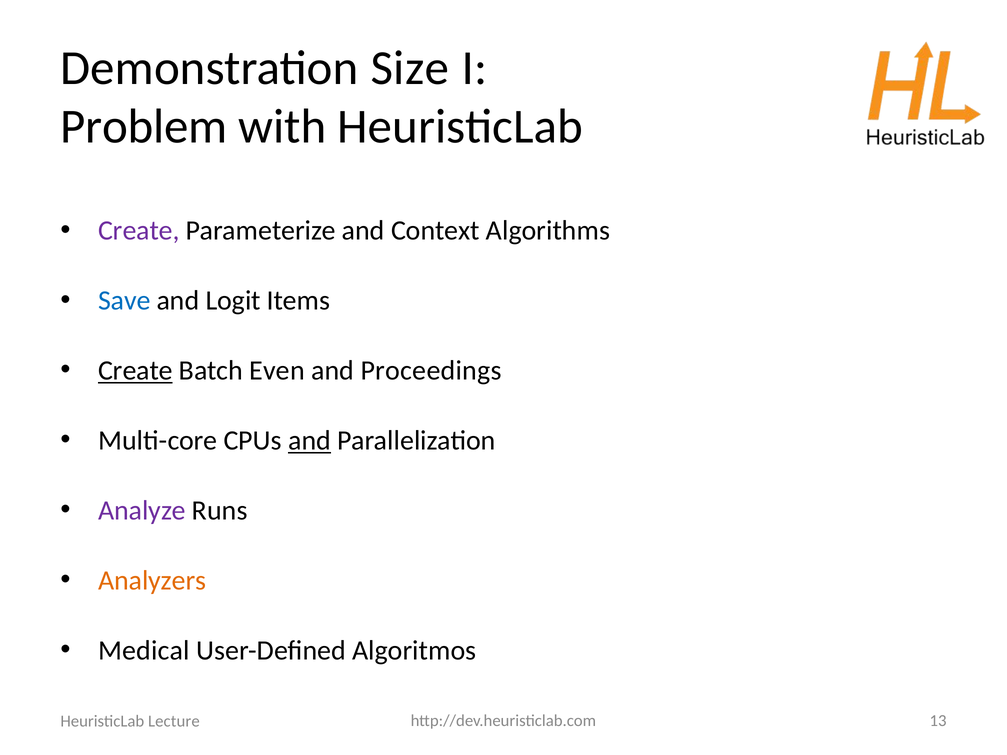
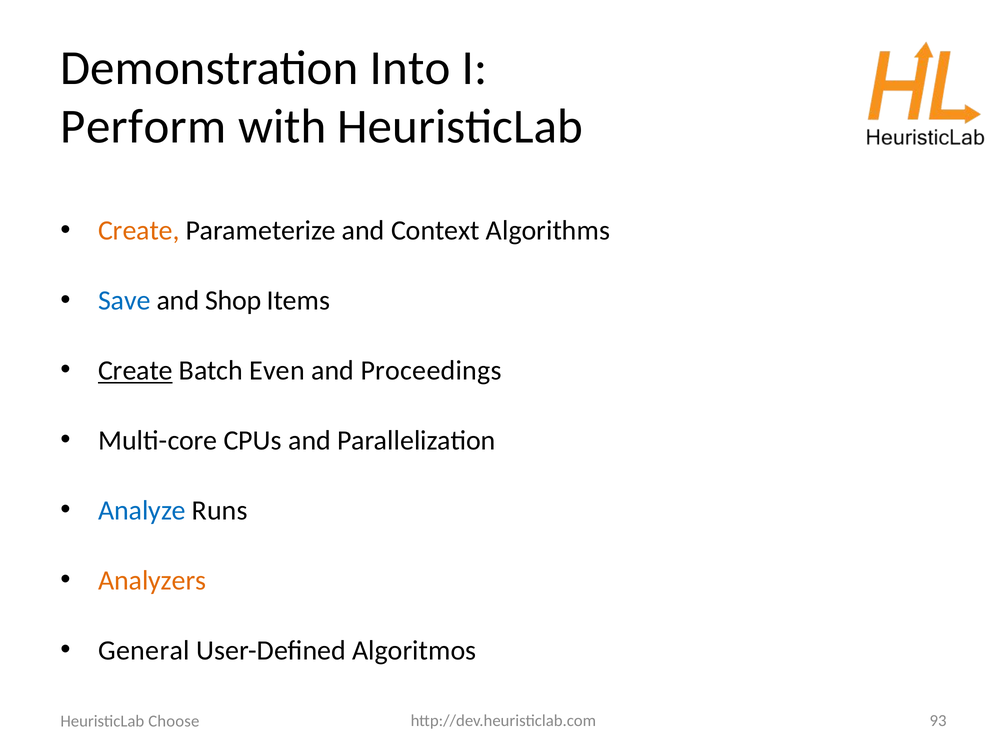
Size: Size -> Into
Problem: Problem -> Perform
Create at (139, 231) colour: purple -> orange
Logit: Logit -> Shop
and at (310, 441) underline: present -> none
Analyze colour: purple -> blue
Medical: Medical -> General
13: 13 -> 93
Lecture: Lecture -> Choose
